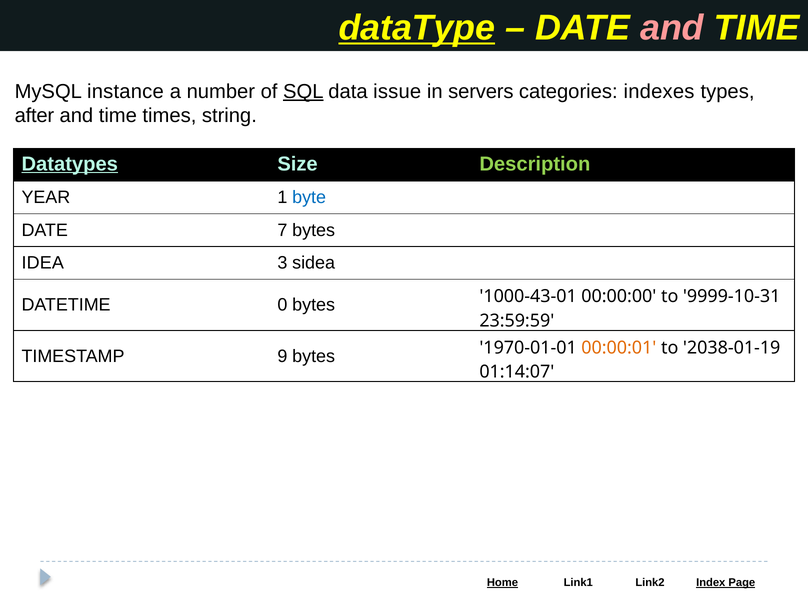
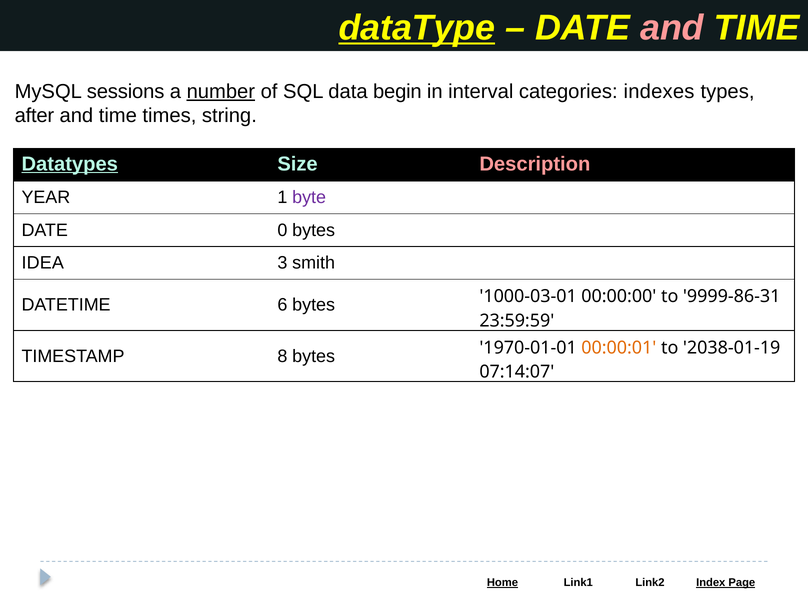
instance: instance -> sessions
number underline: none -> present
SQL underline: present -> none
issue: issue -> begin
servers: servers -> interval
Description colour: light green -> pink
byte colour: blue -> purple
7: 7 -> 0
sidea: sidea -> smith
0: 0 -> 6
1000-43-01: 1000-43-01 -> 1000-03-01
9999-10-31: 9999-10-31 -> 9999-86-31
9: 9 -> 8
01:14:07: 01:14:07 -> 07:14:07
